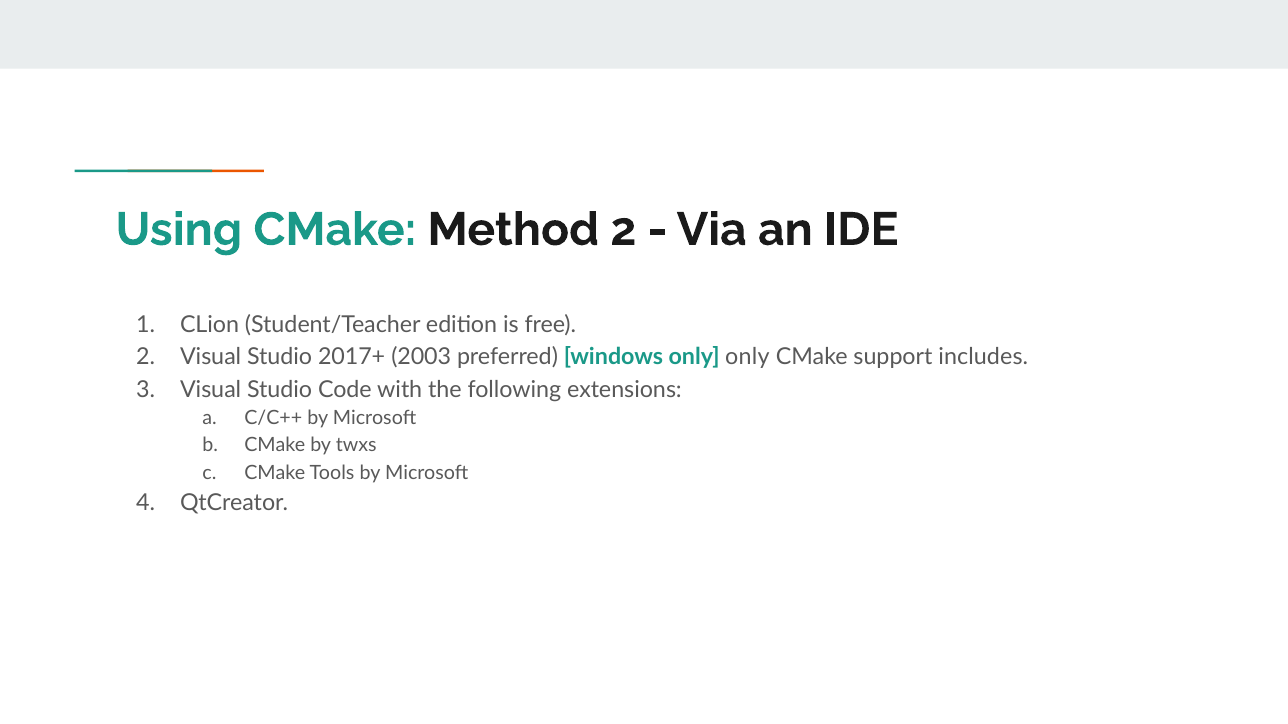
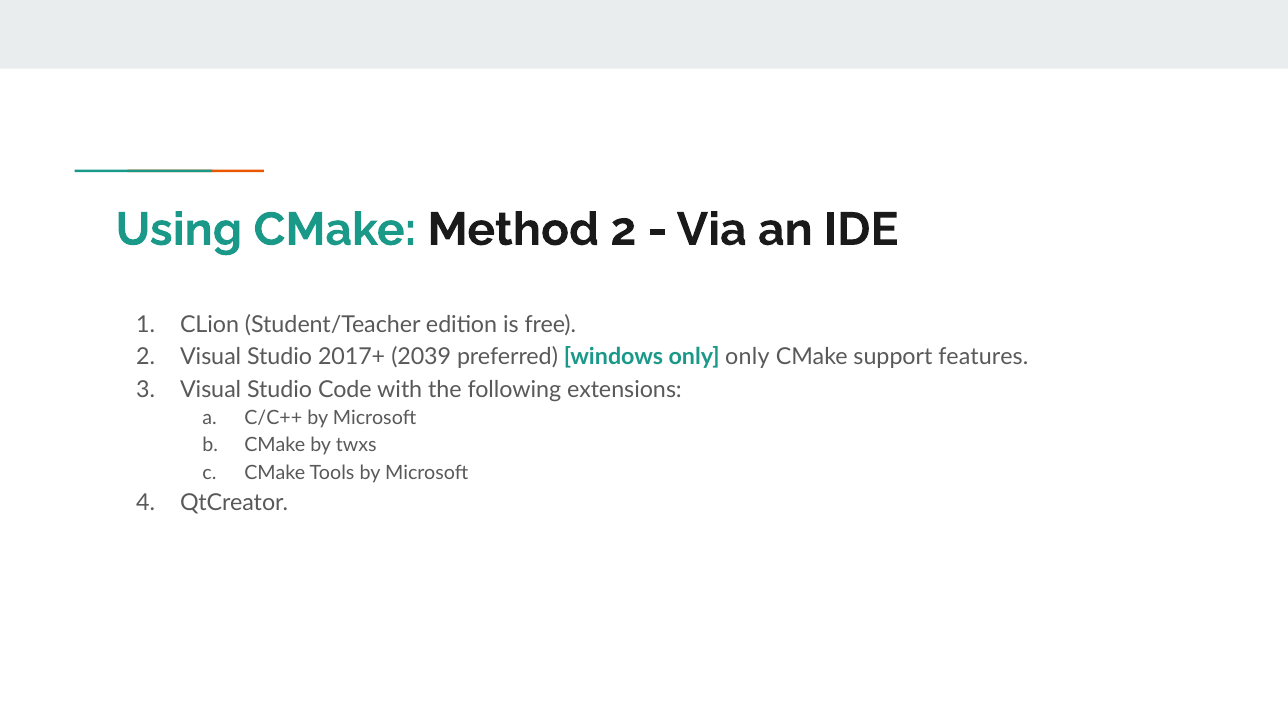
2003: 2003 -> 2039
includes: includes -> features
